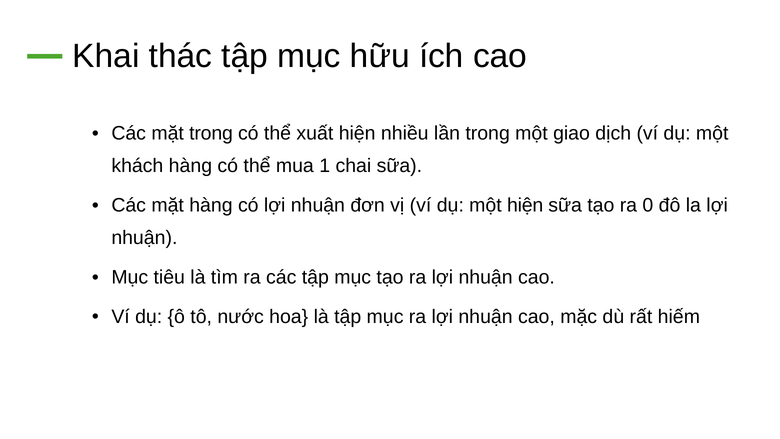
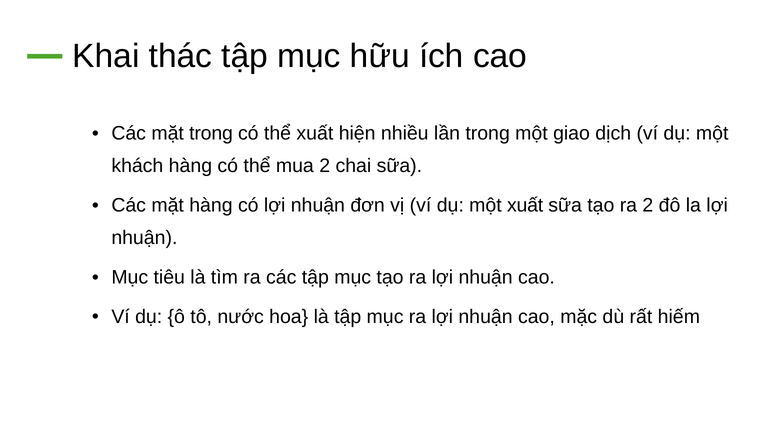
mua 1: 1 -> 2
một hiện: hiện -> xuất
ra 0: 0 -> 2
